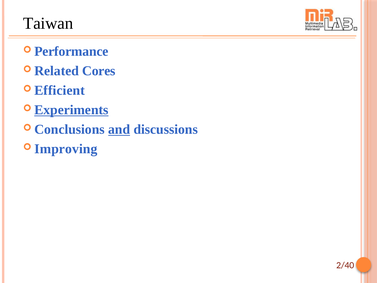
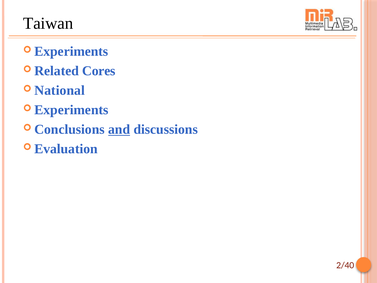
Performance at (71, 51): Performance -> Experiments
Efficient: Efficient -> National
Experiments at (71, 110) underline: present -> none
Improving: Improving -> Evaluation
